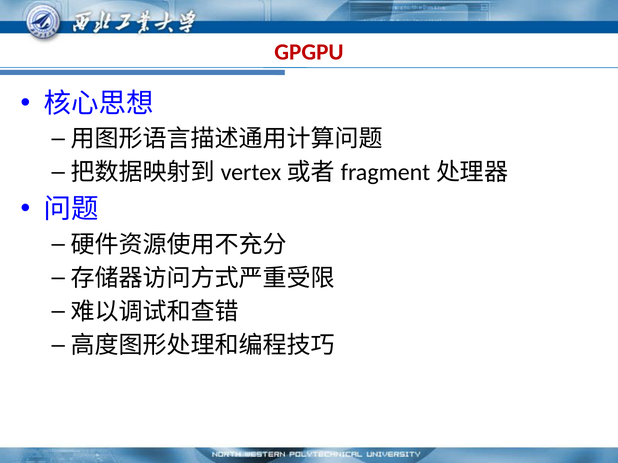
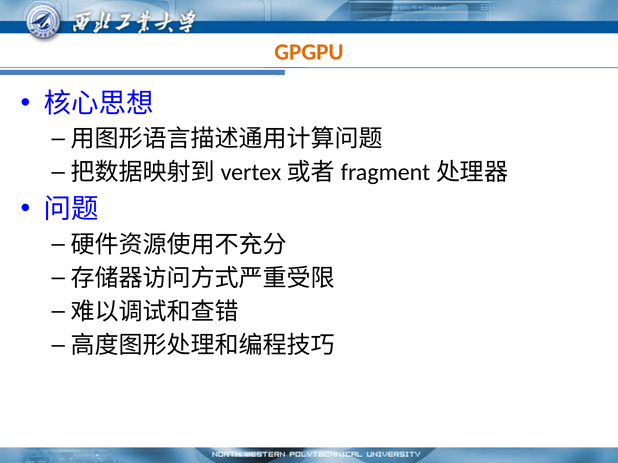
GPGPU colour: red -> orange
